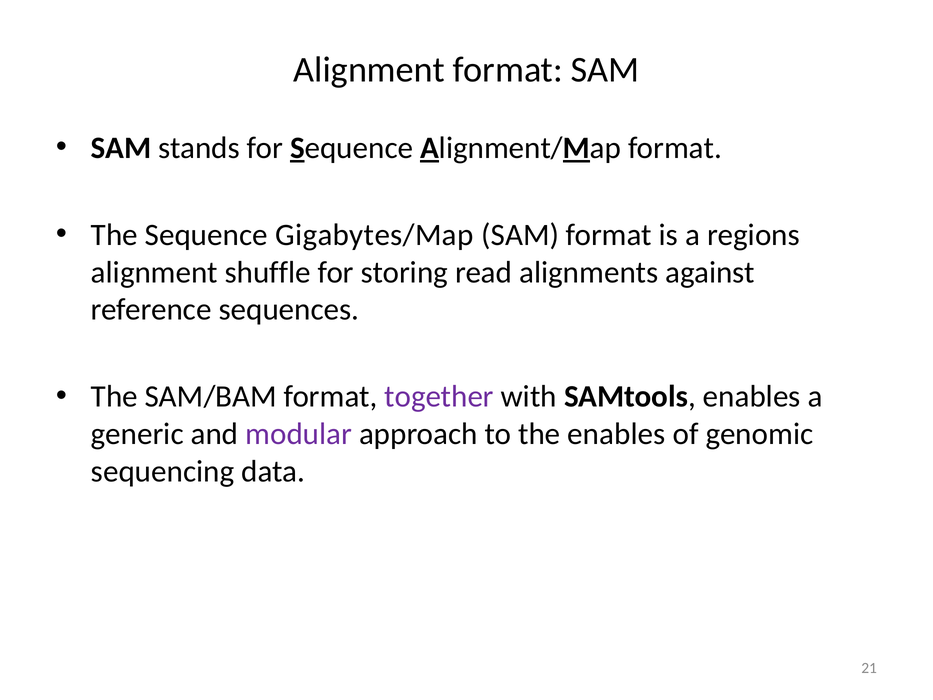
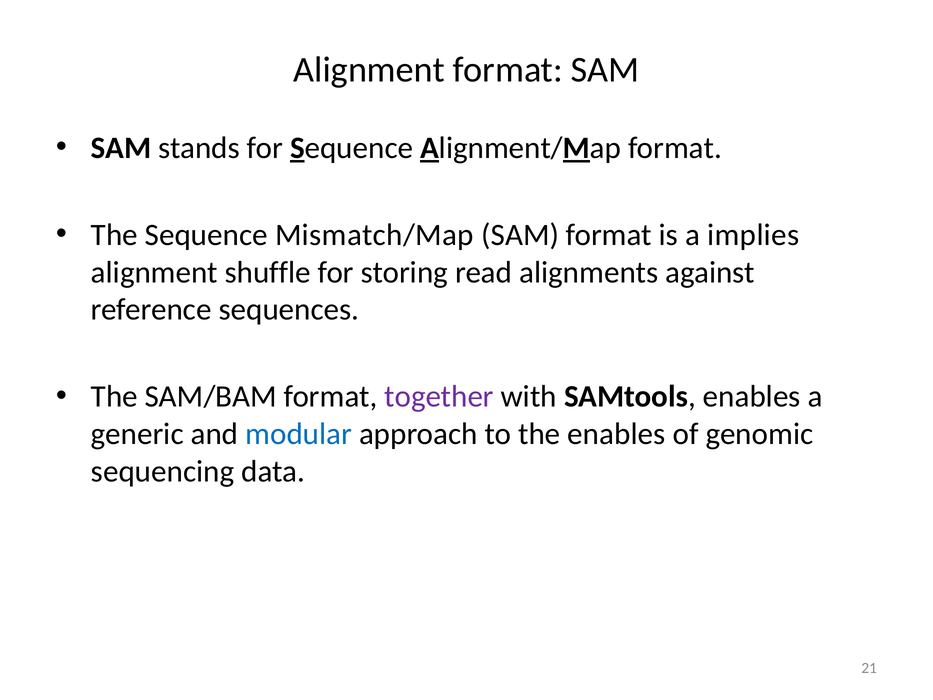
Gigabytes/Map: Gigabytes/Map -> Mismatch/Map
regions: regions -> implies
modular colour: purple -> blue
